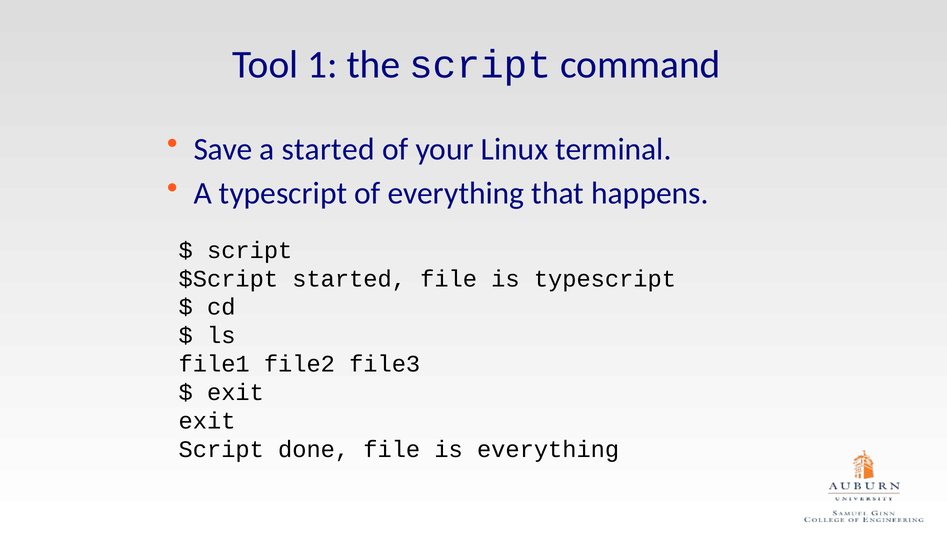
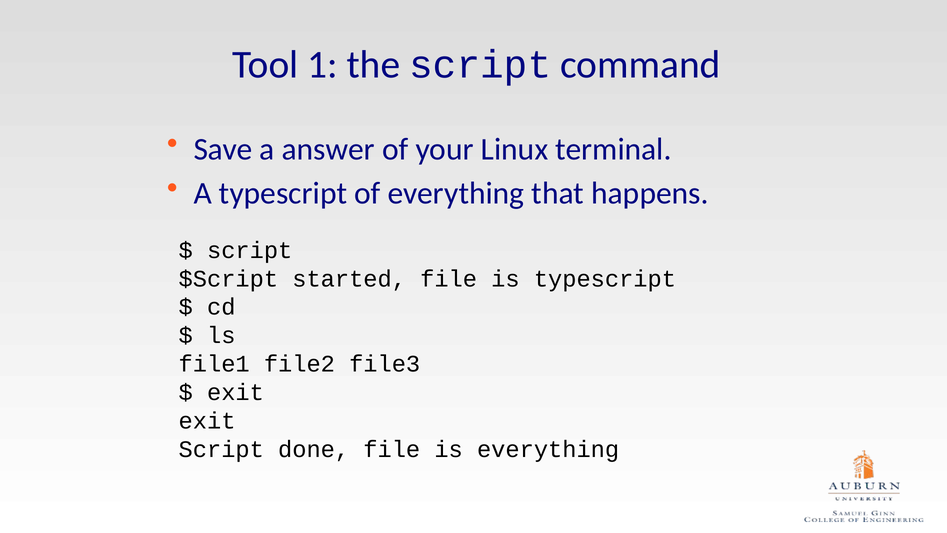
a started: started -> answer
